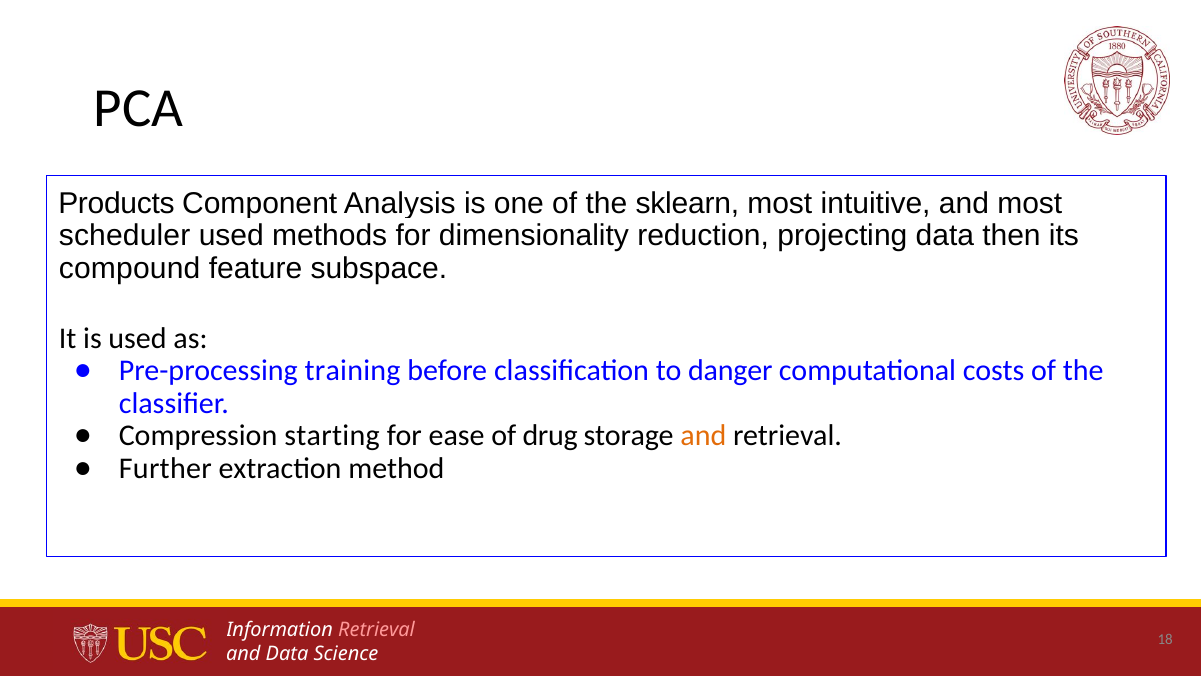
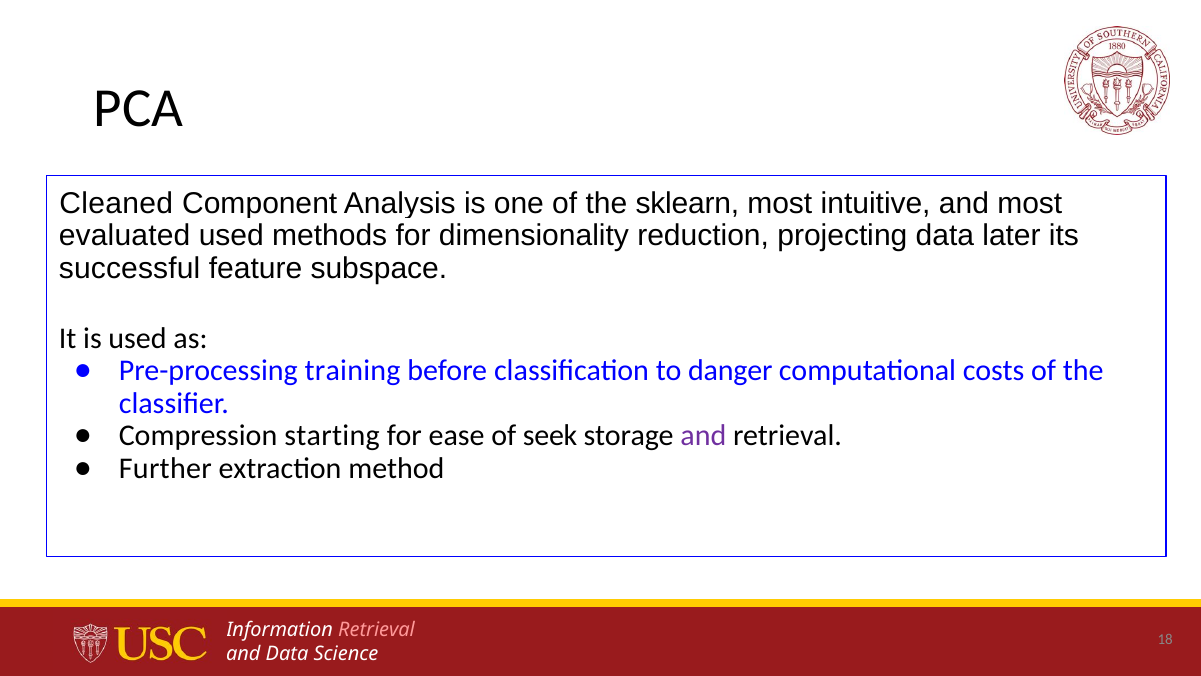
Products: Products -> Cleaned
scheduler: scheduler -> evaluated
then: then -> later
compound: compound -> successful
drug: drug -> seek
and at (703, 436) colour: orange -> purple
